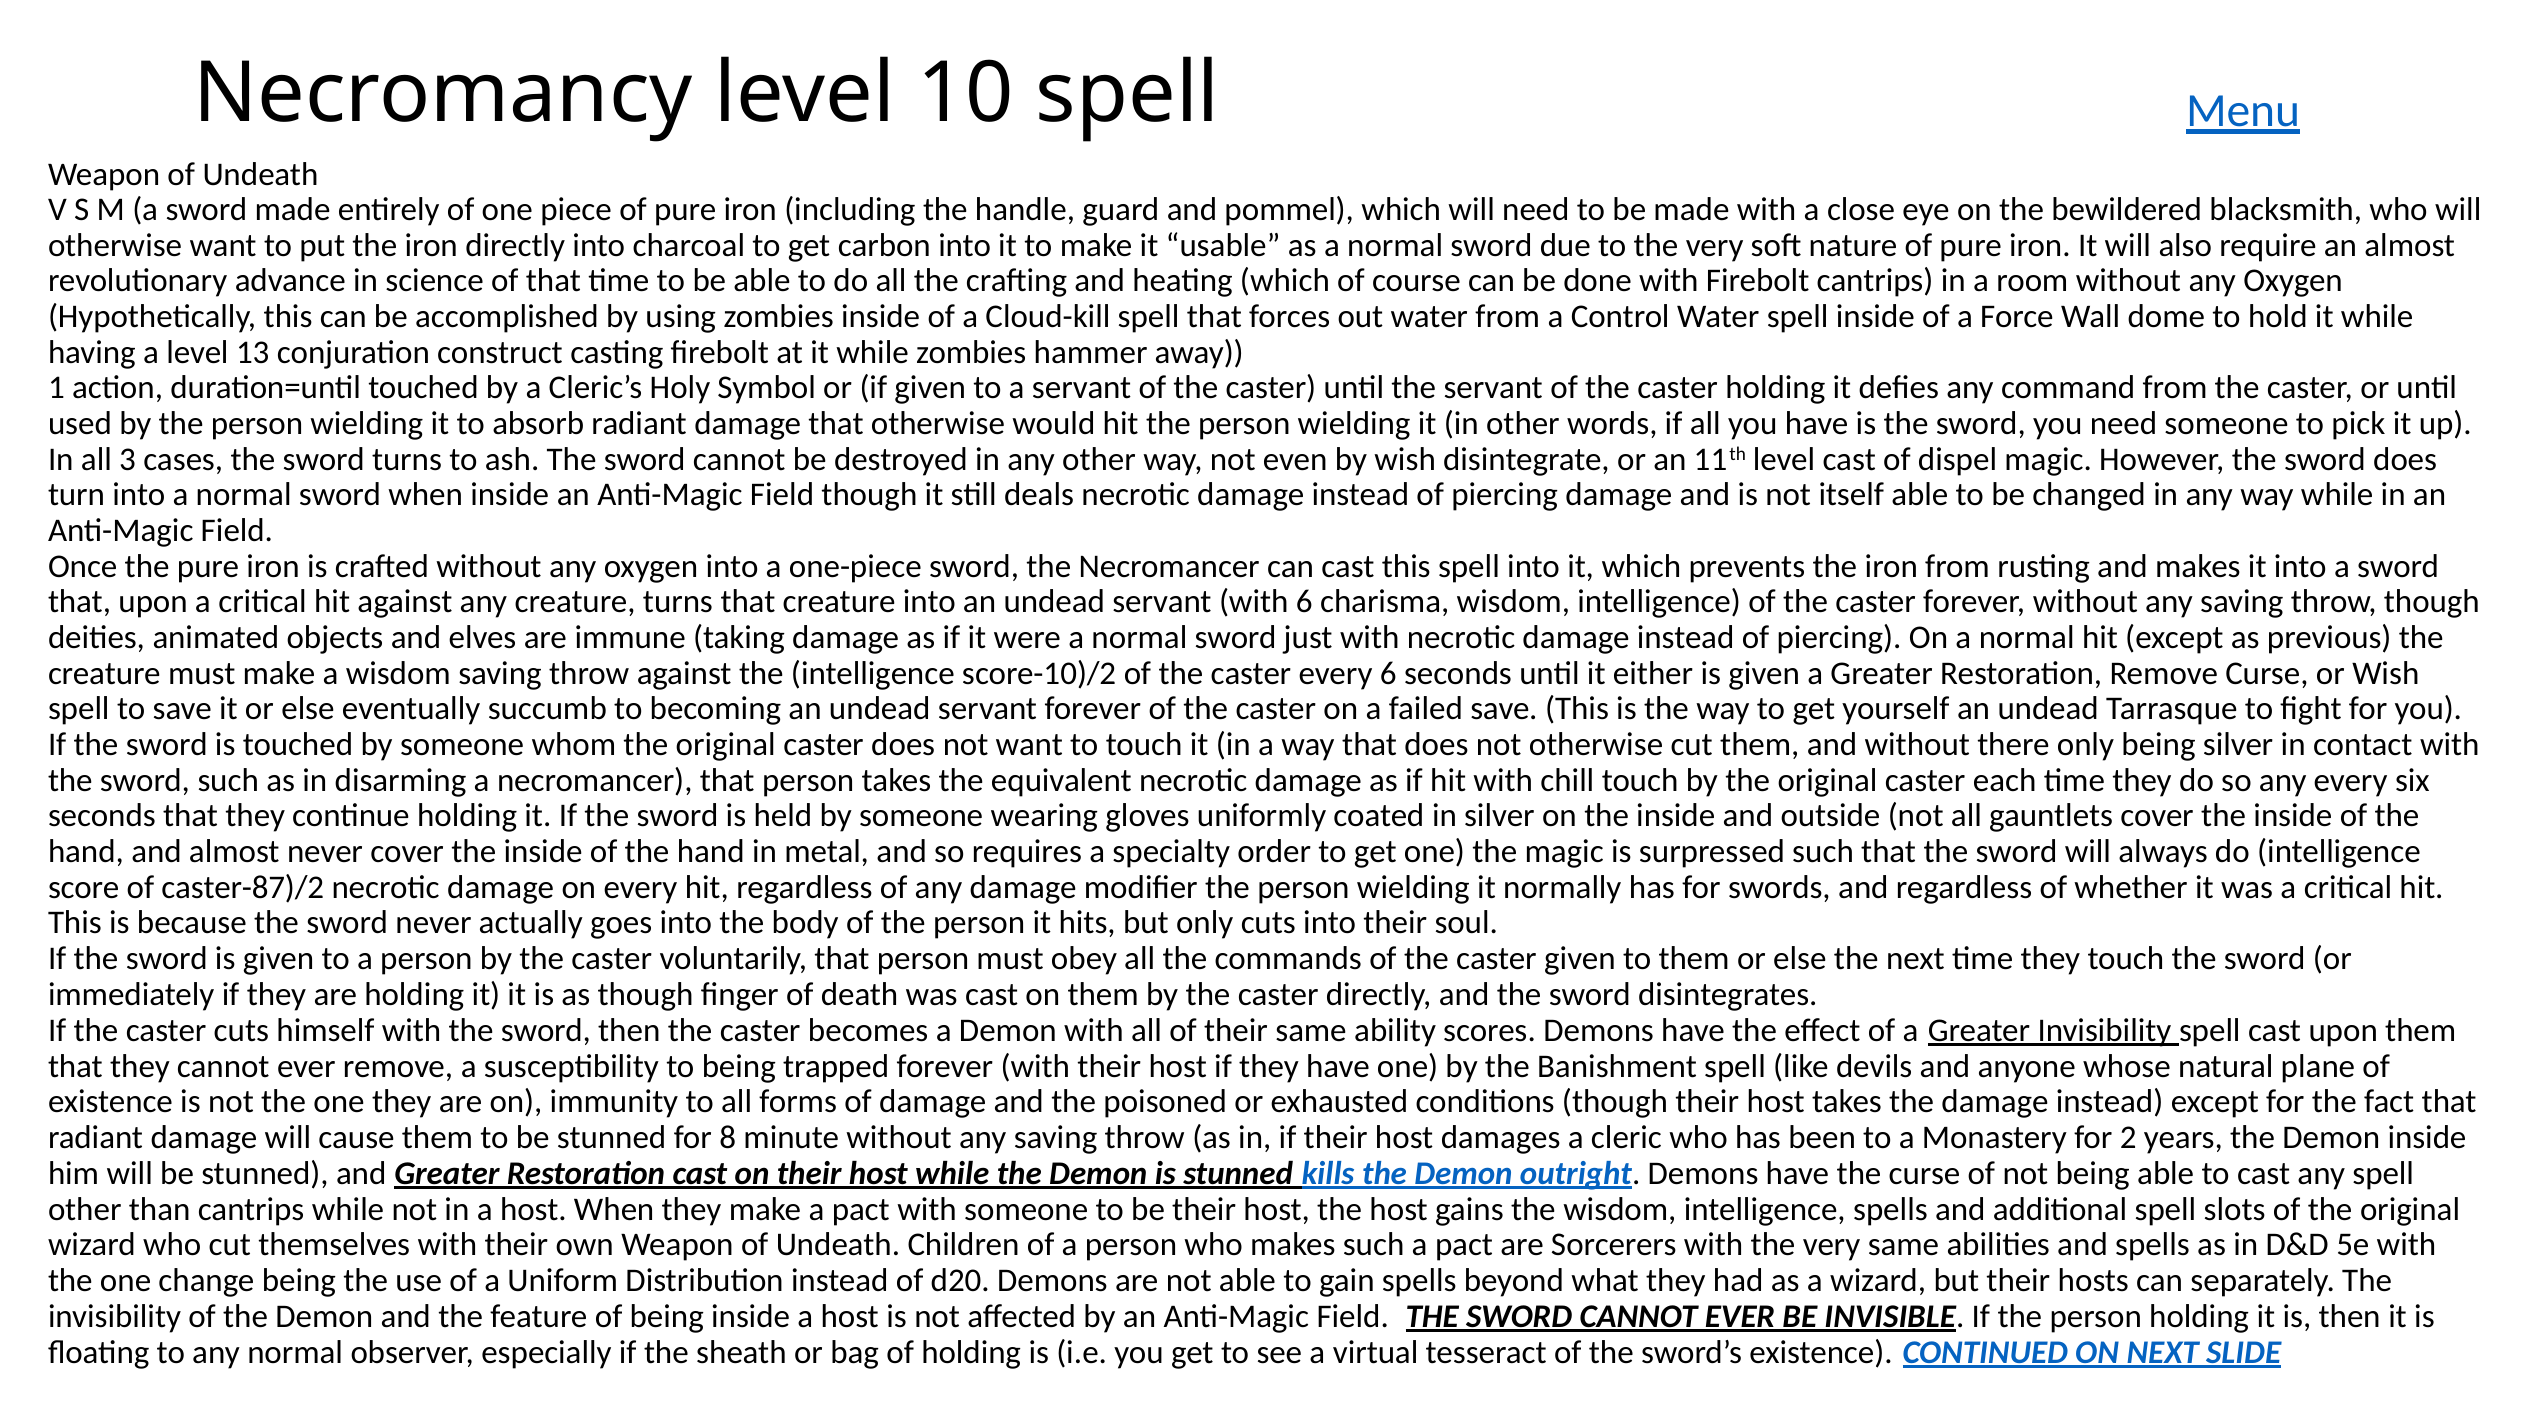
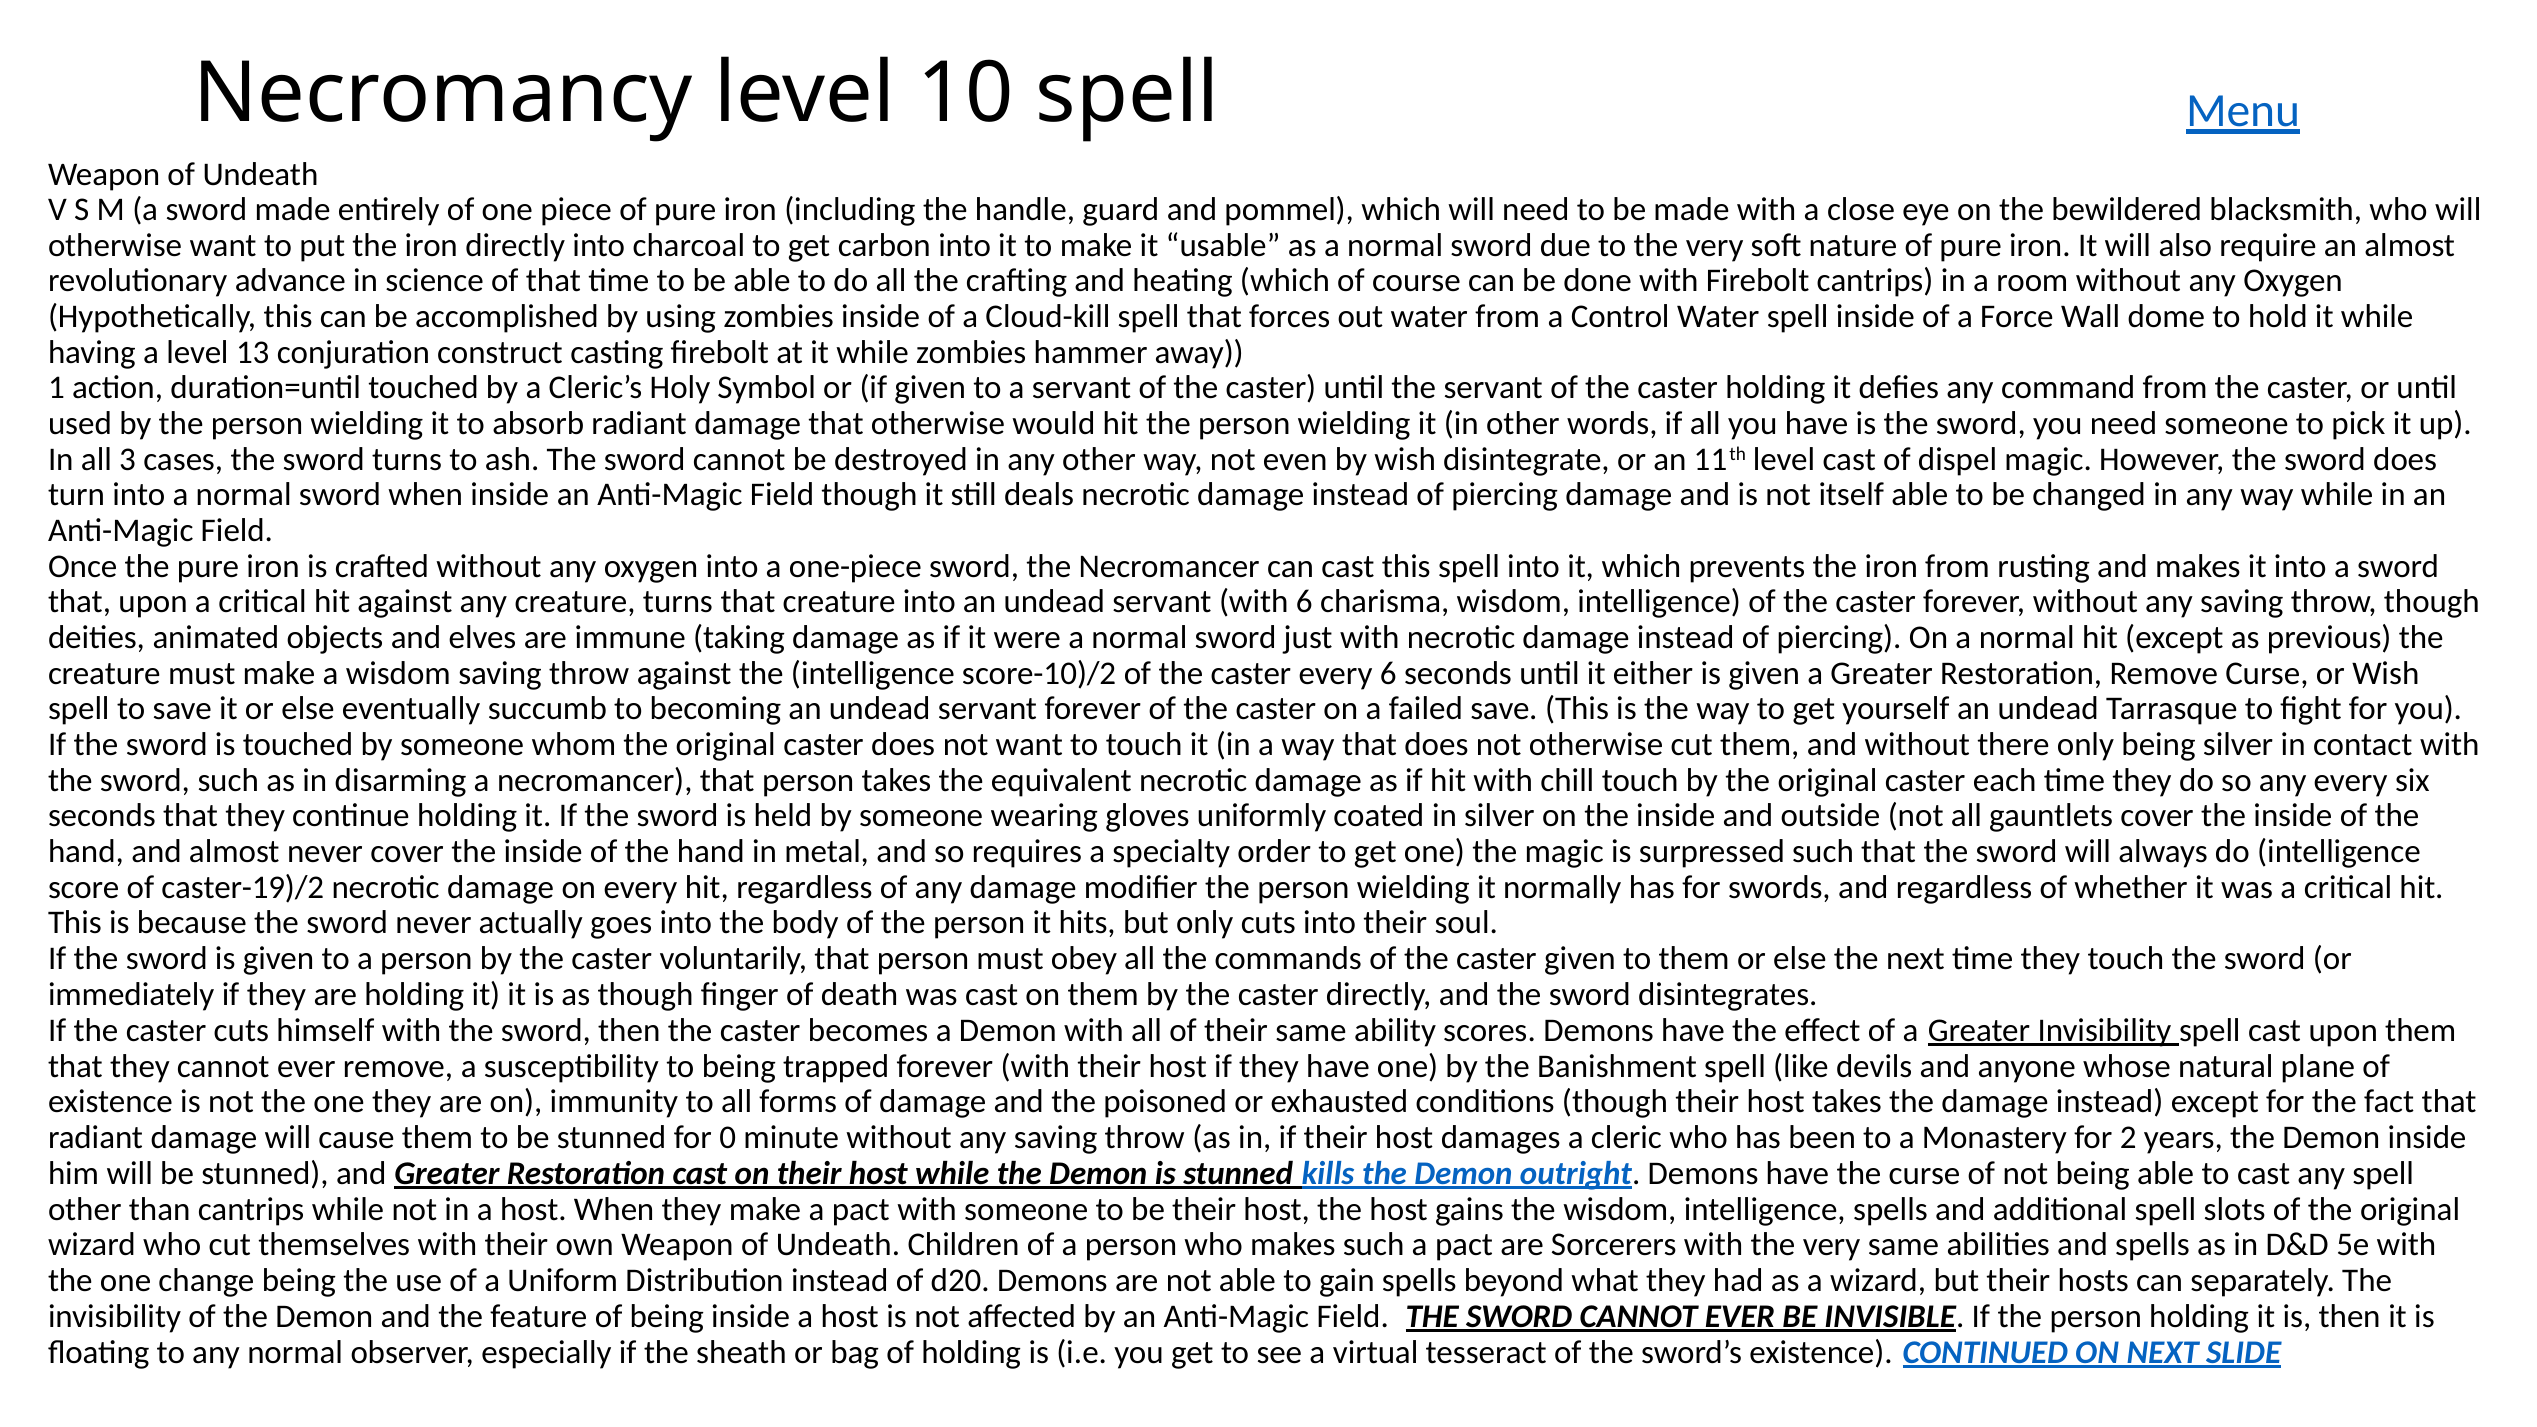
caster-87)/2: caster-87)/2 -> caster-19)/2
8: 8 -> 0
